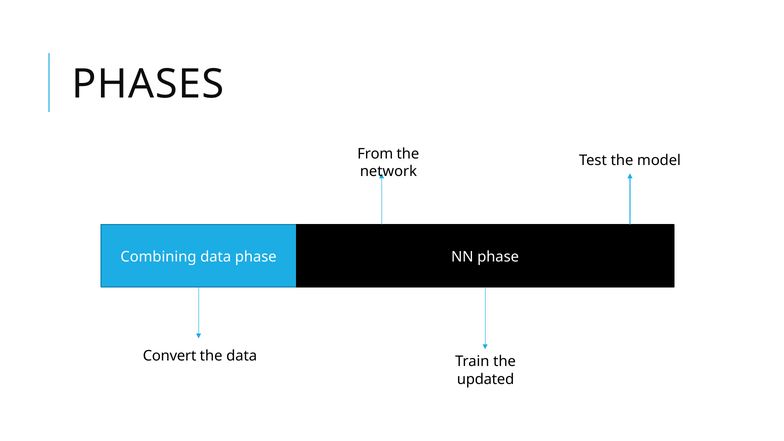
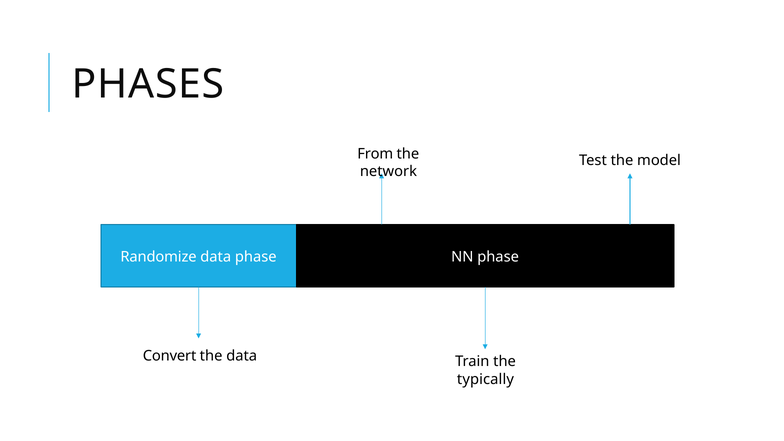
Combining: Combining -> Randomize
updated: updated -> typically
